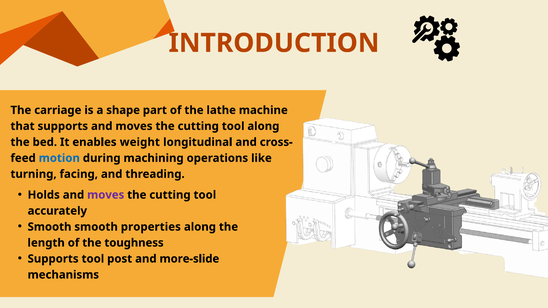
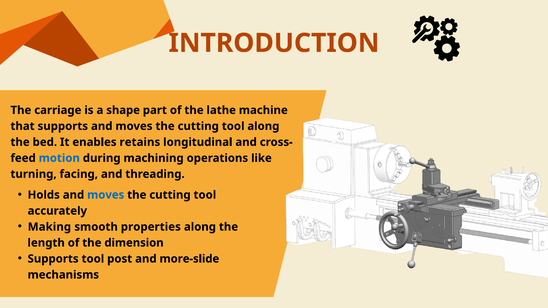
weight: weight -> retains
moves at (106, 195) colour: purple -> blue
Smooth at (50, 227): Smooth -> Making
toughness: toughness -> dimension
